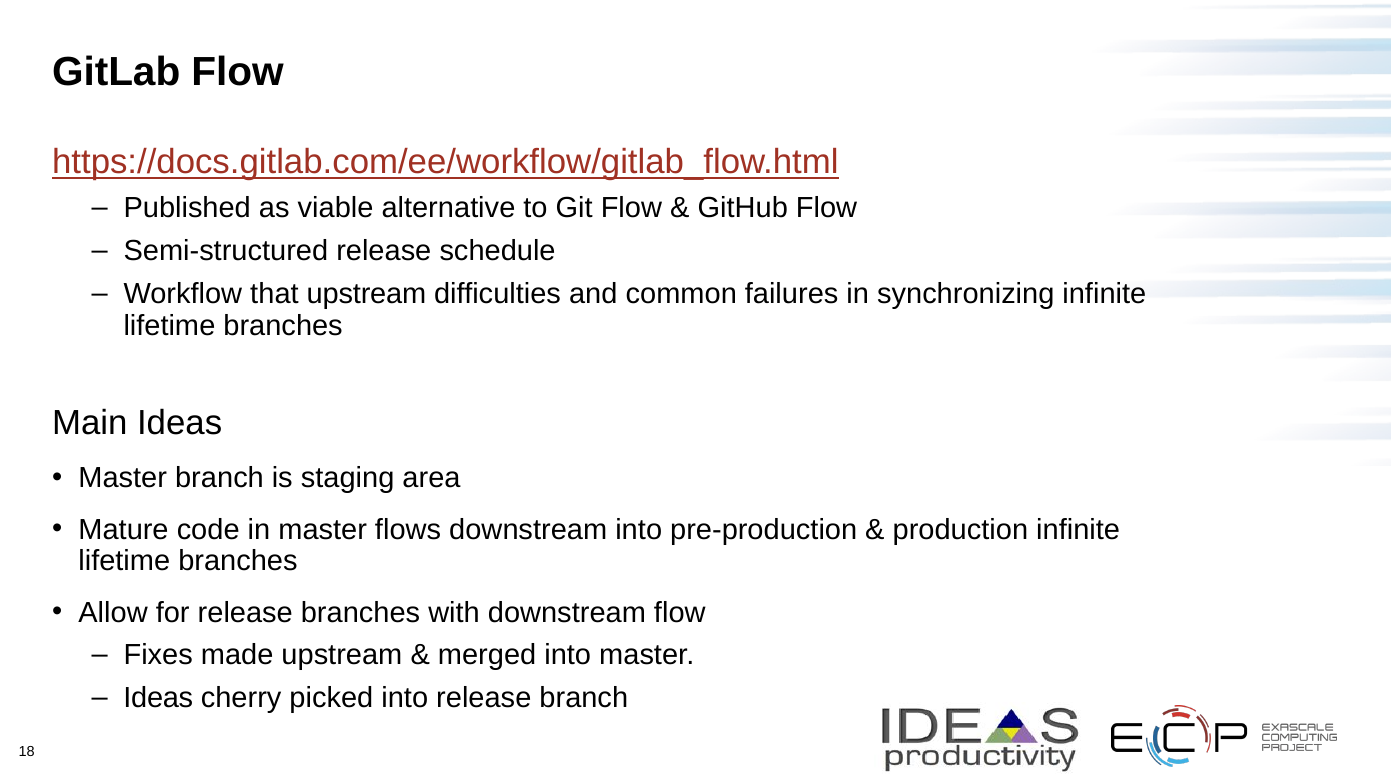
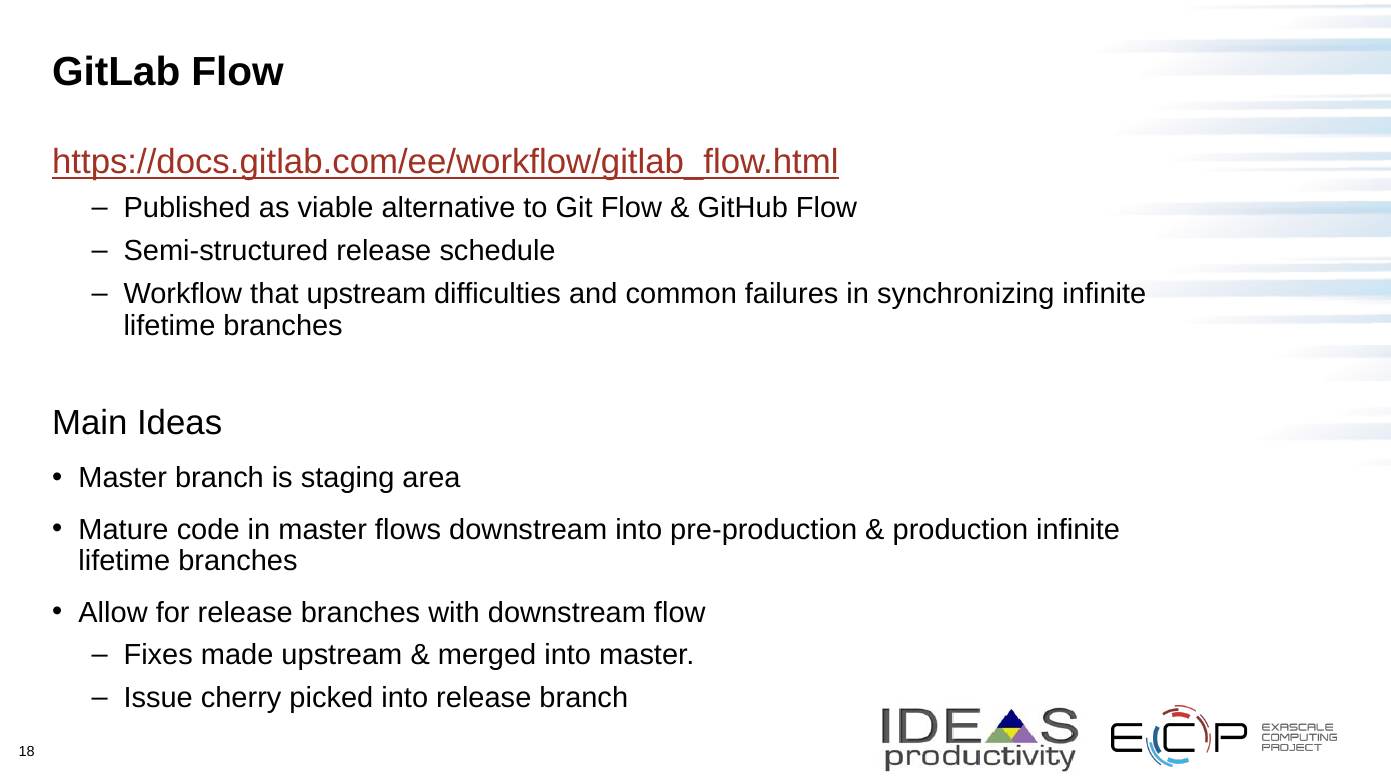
Ideas at (158, 698): Ideas -> Issue
